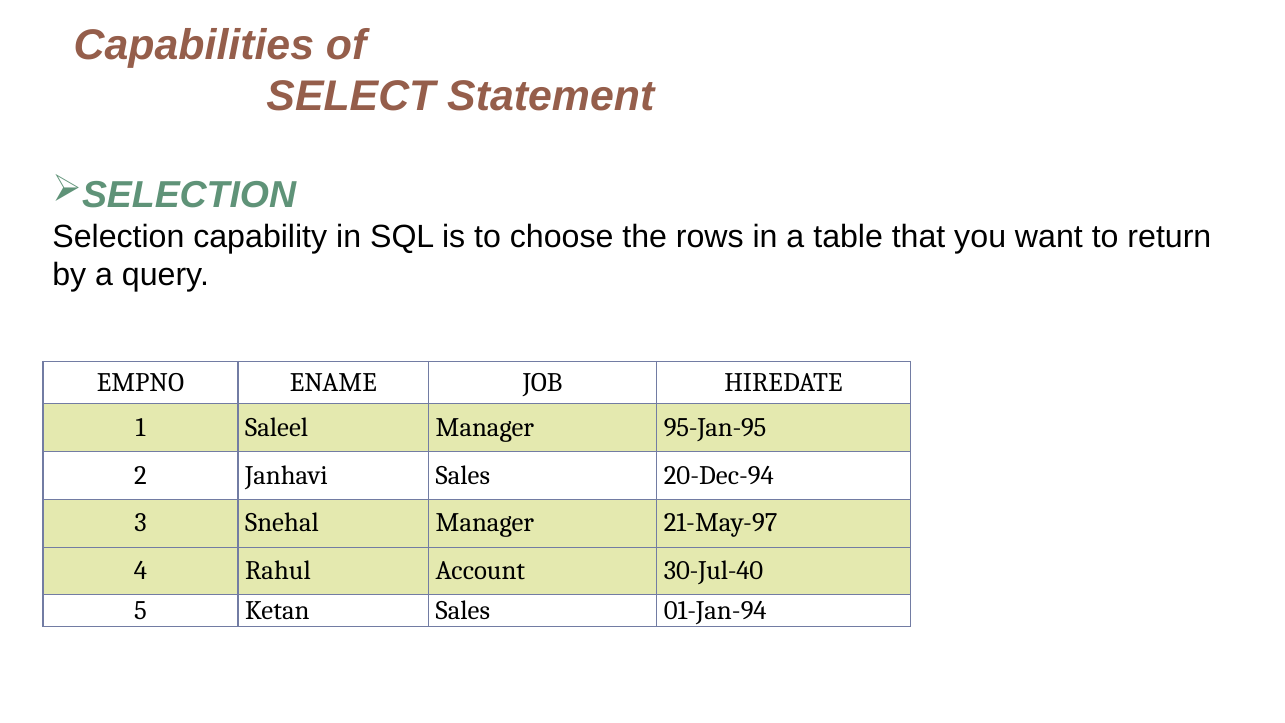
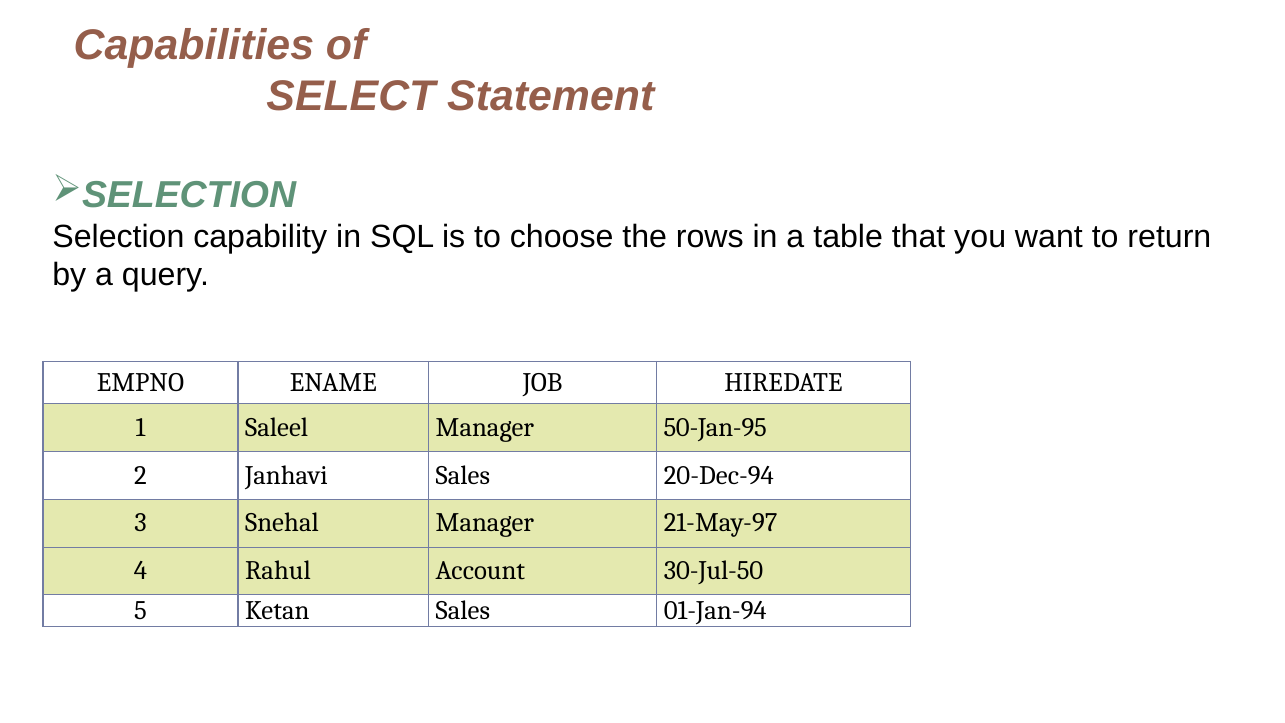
95-Jan-95: 95-Jan-95 -> 50-Jan-95
30-Jul-40: 30-Jul-40 -> 30-Jul-50
